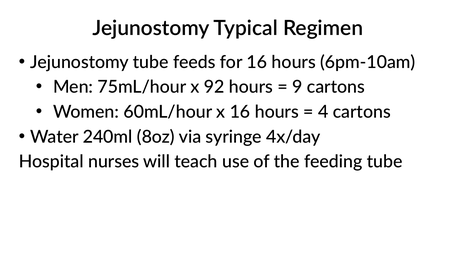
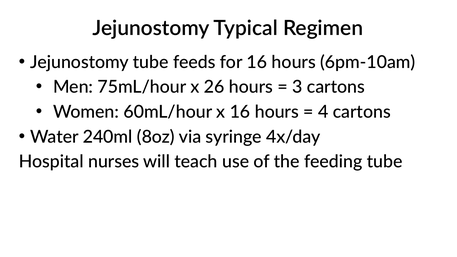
92: 92 -> 26
9: 9 -> 3
